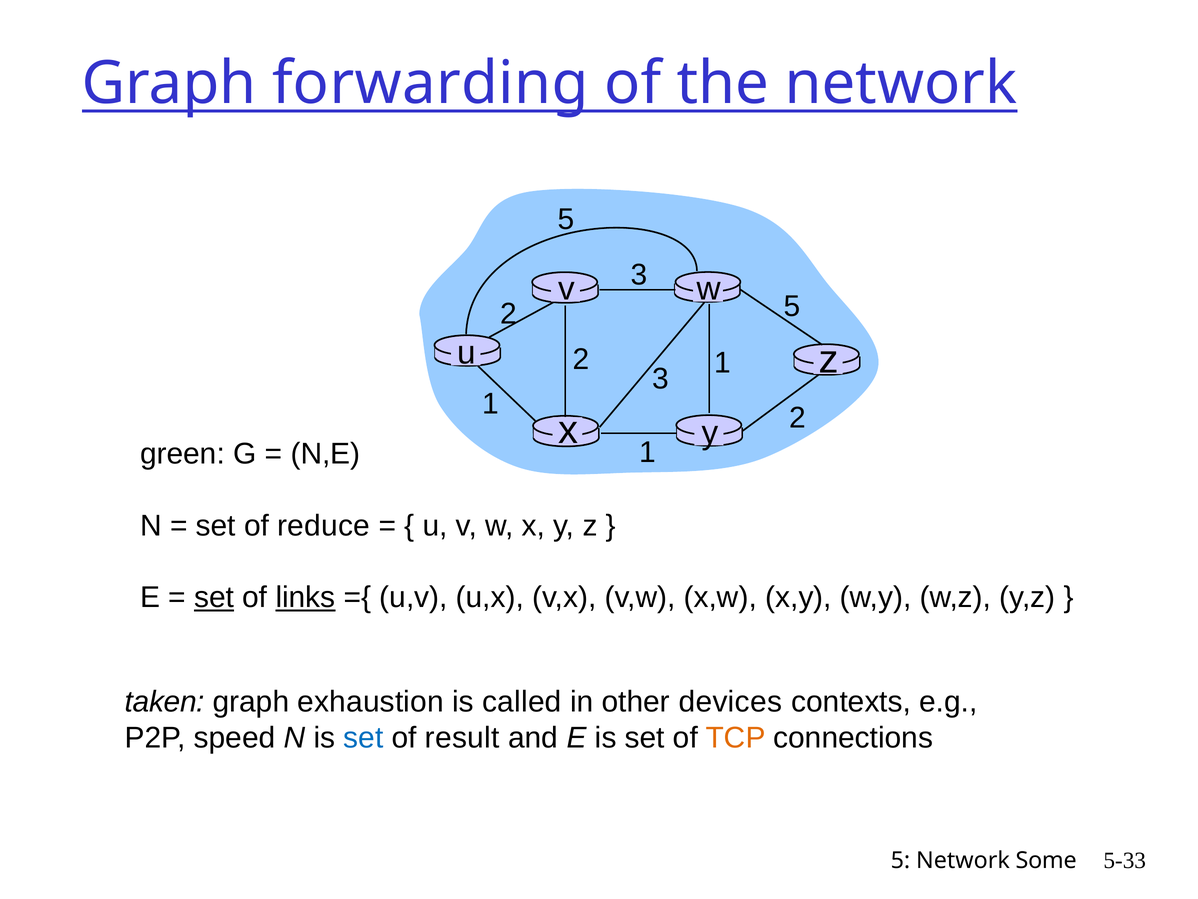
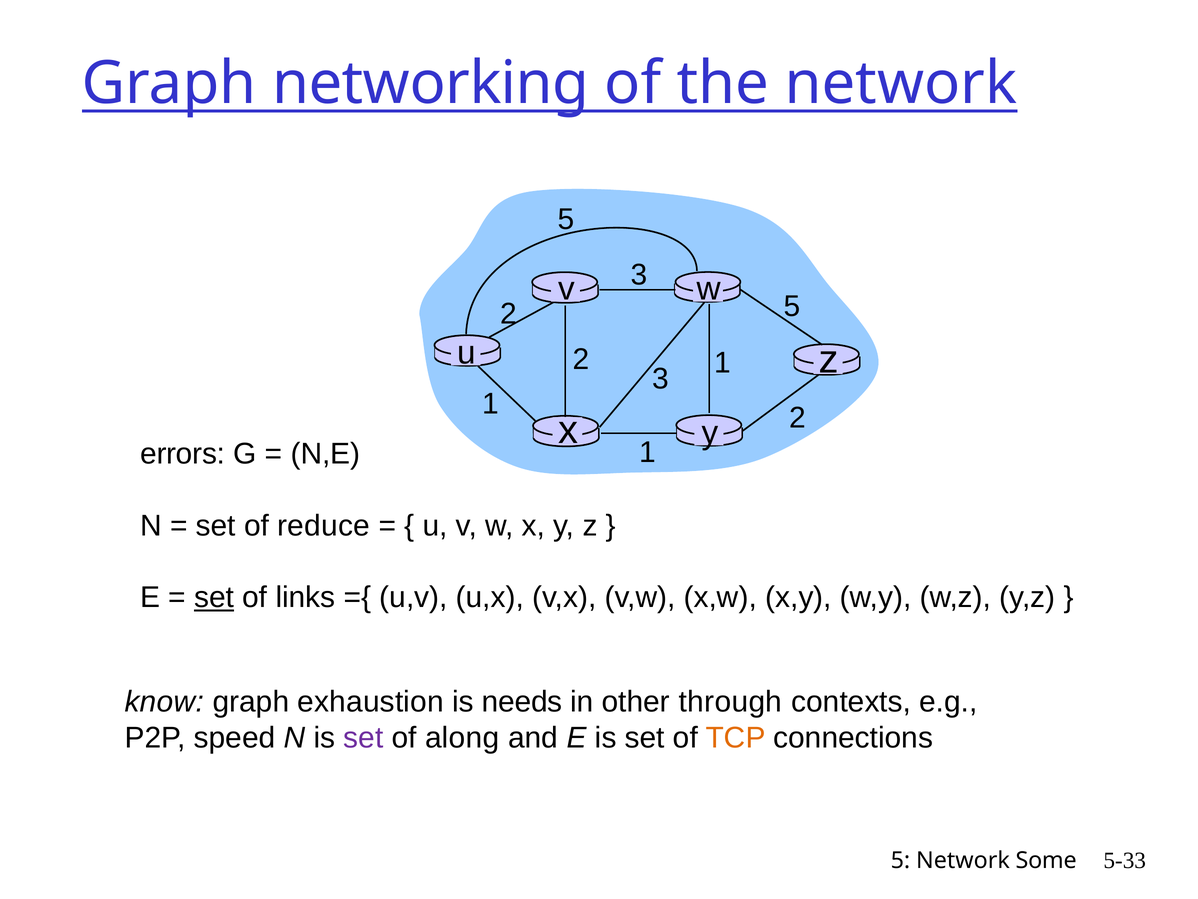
forwarding: forwarding -> networking
green: green -> errors
links underline: present -> none
taken: taken -> know
called: called -> needs
devices: devices -> through
set at (363, 738) colour: blue -> purple
result: result -> along
